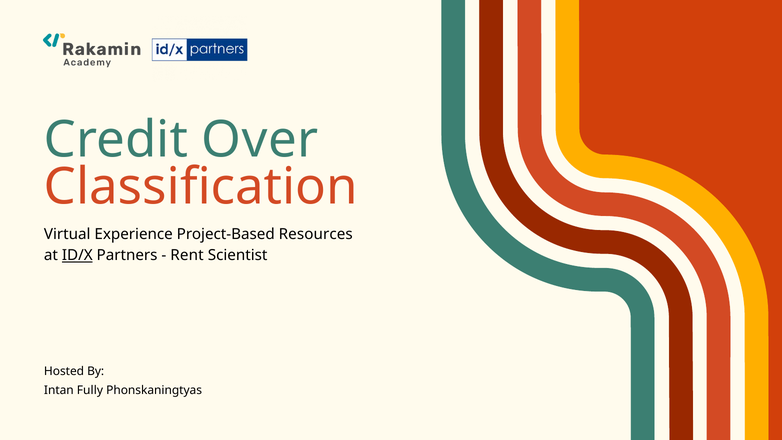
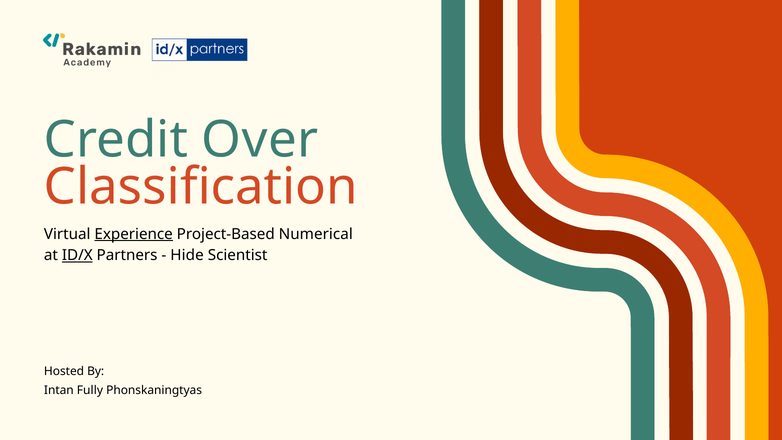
Experience underline: none -> present
Resources: Resources -> Numerical
Rent: Rent -> Hide
